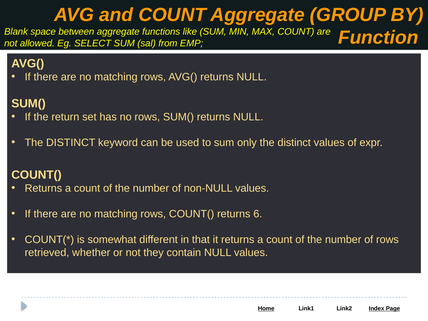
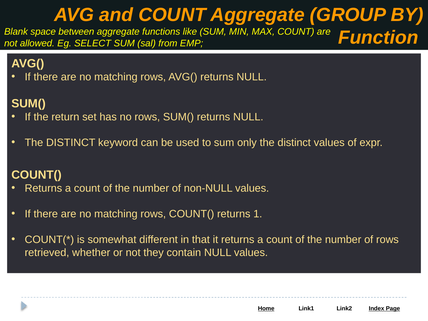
6: 6 -> 1
